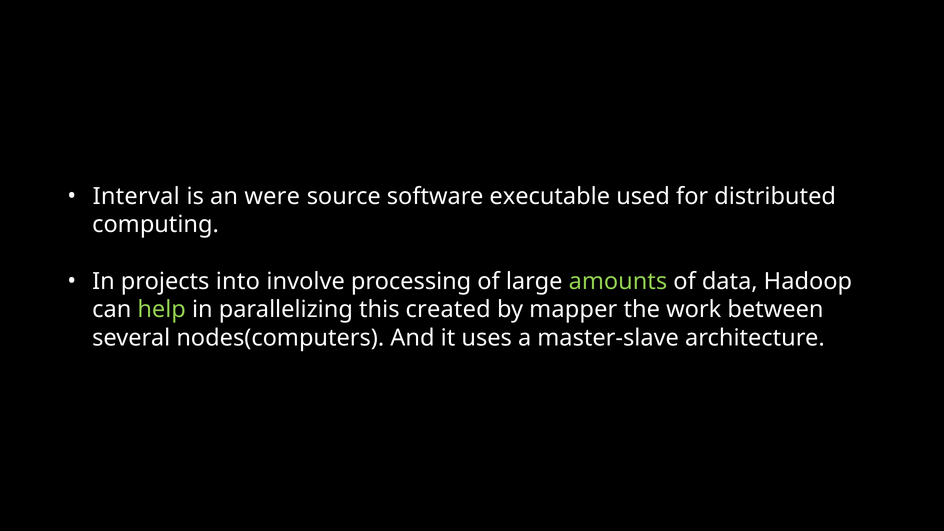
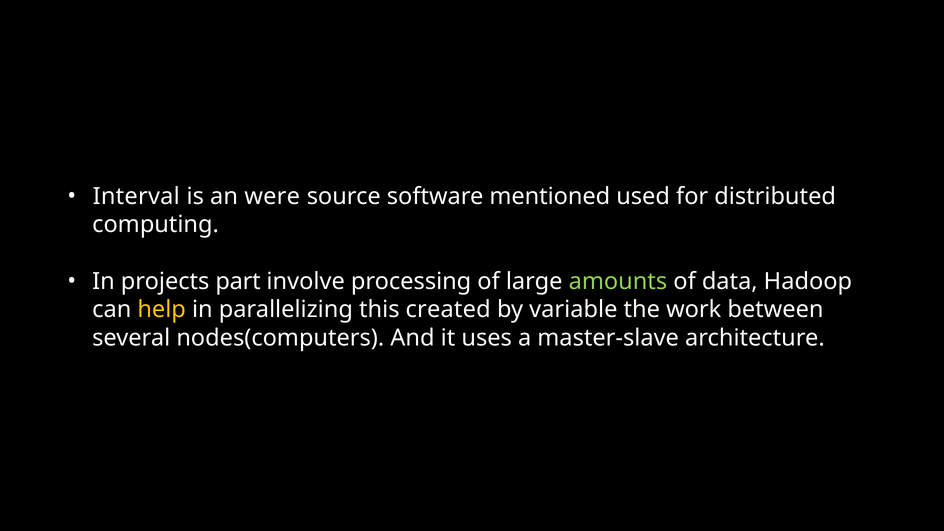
executable: executable -> mentioned
into: into -> part
help colour: light green -> yellow
mapper: mapper -> variable
